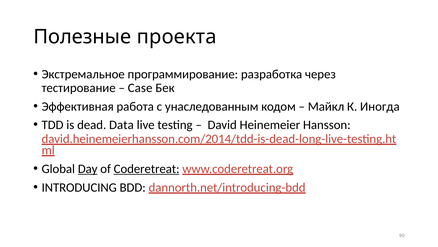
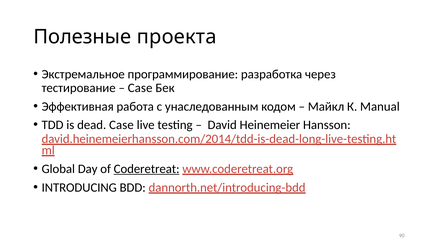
Иногда: Иногда -> Manual
dead Data: Data -> Case
Day underline: present -> none
